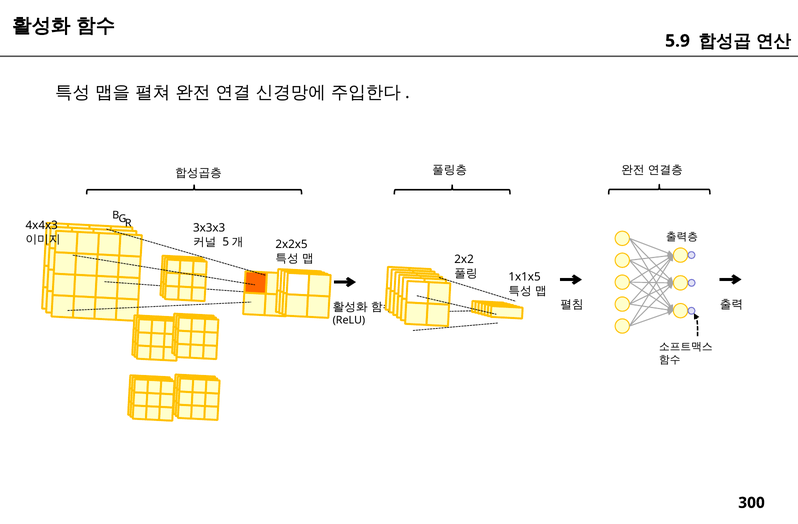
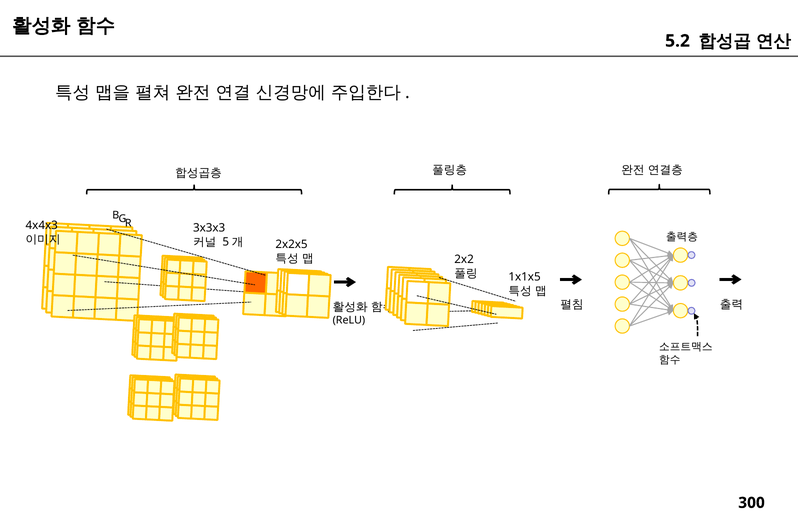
5.9: 5.9 -> 5.2
